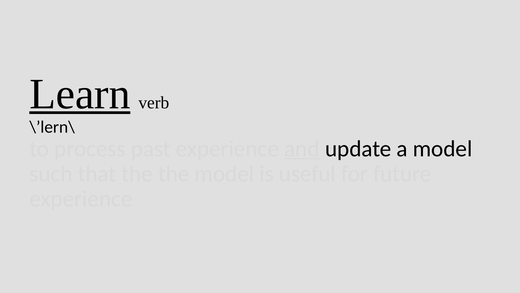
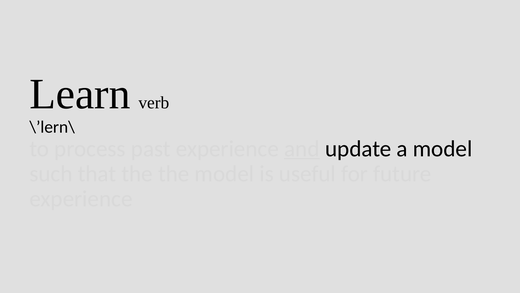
Learn underline: present -> none
